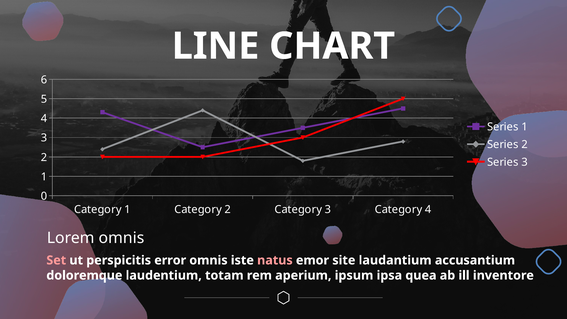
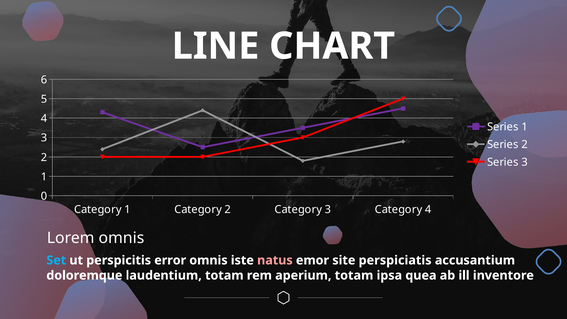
Set colour: pink -> light blue
laudantium: laudantium -> perspiciatis
aperium ipsum: ipsum -> totam
